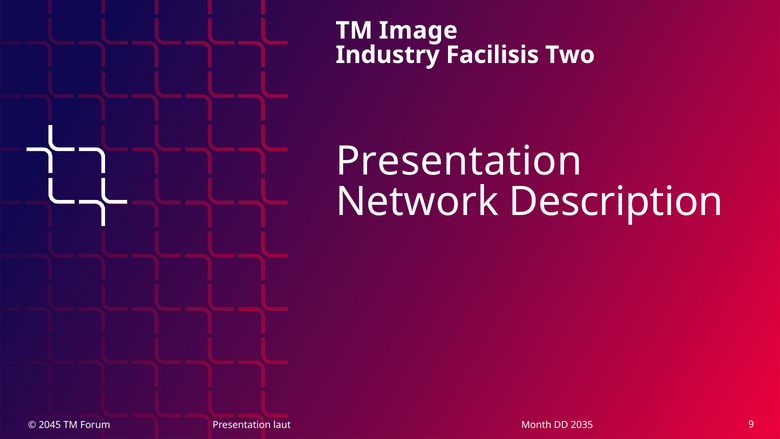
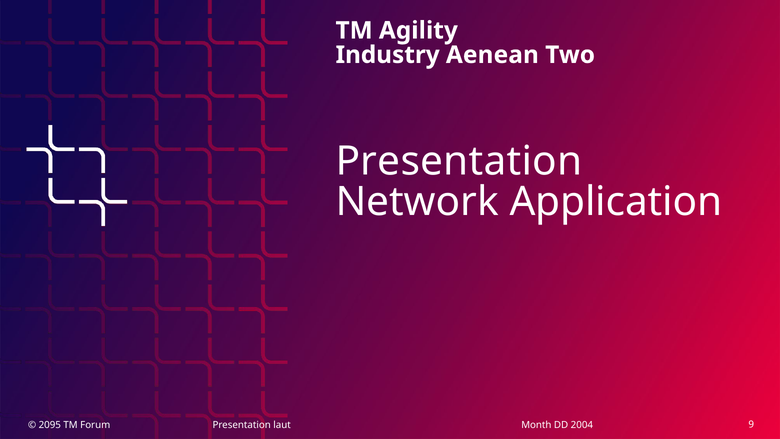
Image: Image -> Agility
Facilisis: Facilisis -> Aenean
Description: Description -> Application
2045: 2045 -> 2095
2035: 2035 -> 2004
